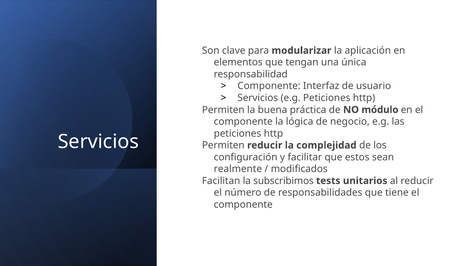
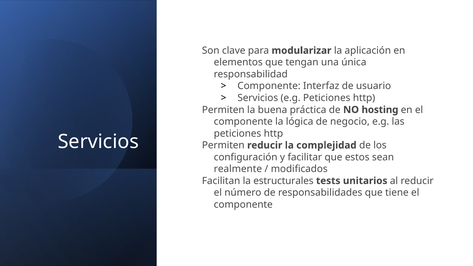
módulo: módulo -> hosting
subscribimos: subscribimos -> estructurales
